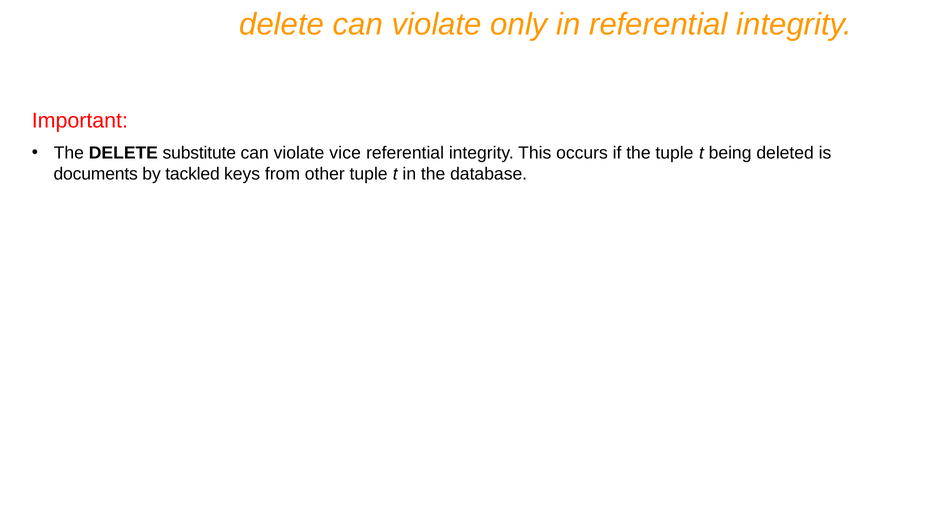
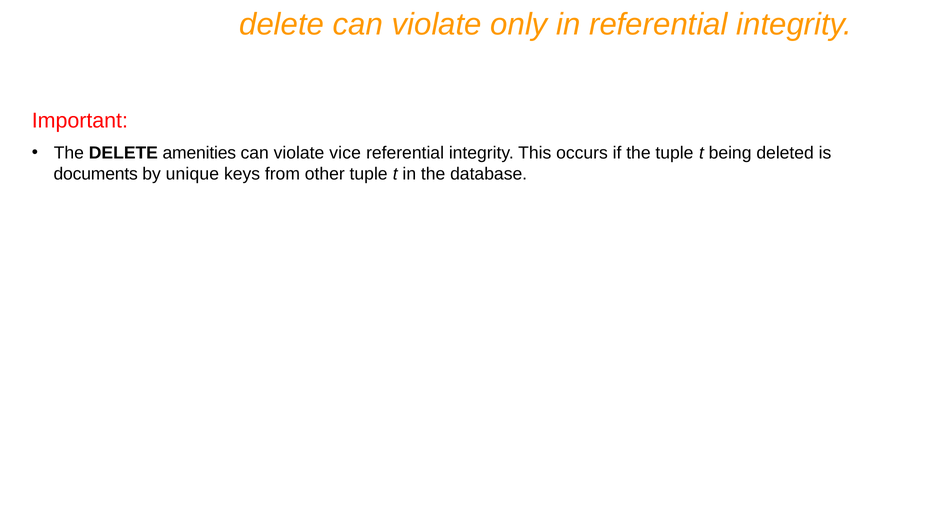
substitute: substitute -> amenities
tackled: tackled -> unique
